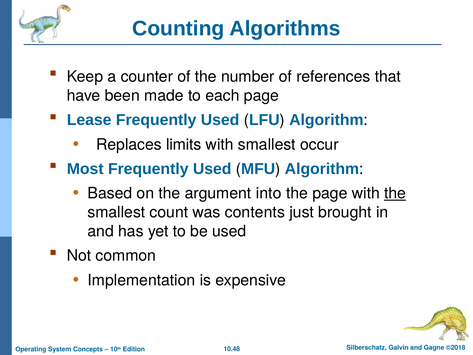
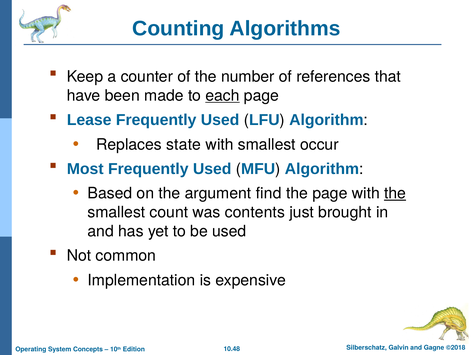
each underline: none -> present
limits: limits -> state
into: into -> find
